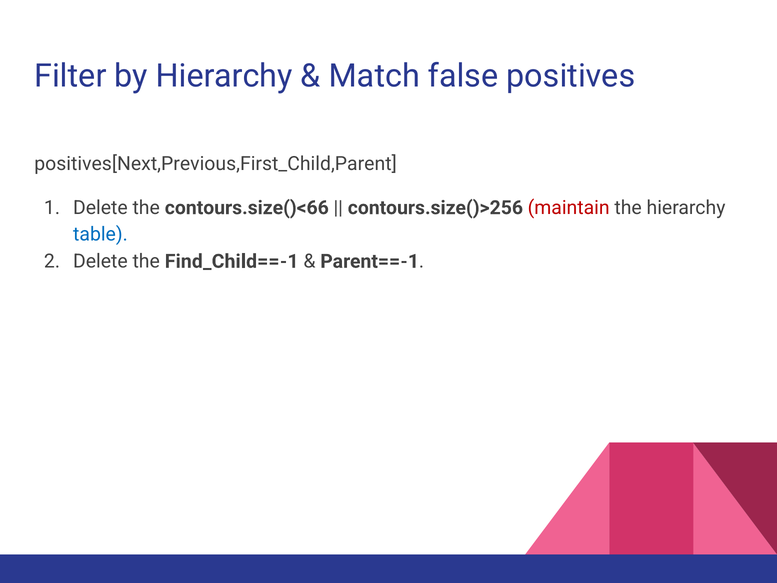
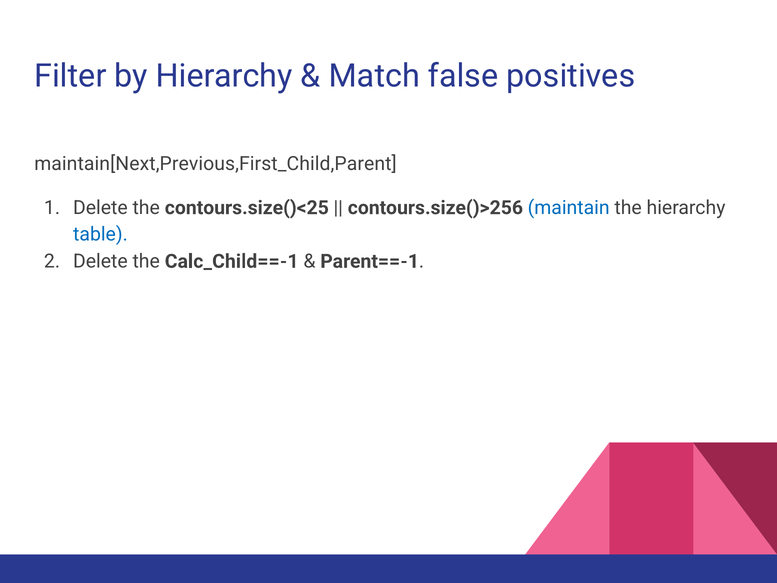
positives[Next,Previous,First_Child,Parent: positives[Next,Previous,First_Child,Parent -> maintain[Next,Previous,First_Child,Parent
contours.size()<66: contours.size()<66 -> contours.size()<25
maintain colour: red -> blue
Find_Child==-1: Find_Child==-1 -> Calc_Child==-1
